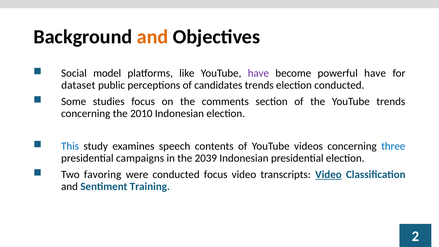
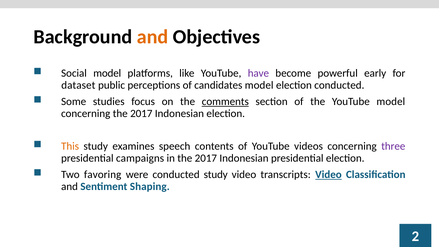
powerful have: have -> early
candidates trends: trends -> model
comments underline: none -> present
YouTube trends: trends -> model
concerning the 2010: 2010 -> 2017
This colour: blue -> orange
three colour: blue -> purple
in the 2039: 2039 -> 2017
conducted focus: focus -> study
Training: Training -> Shaping
